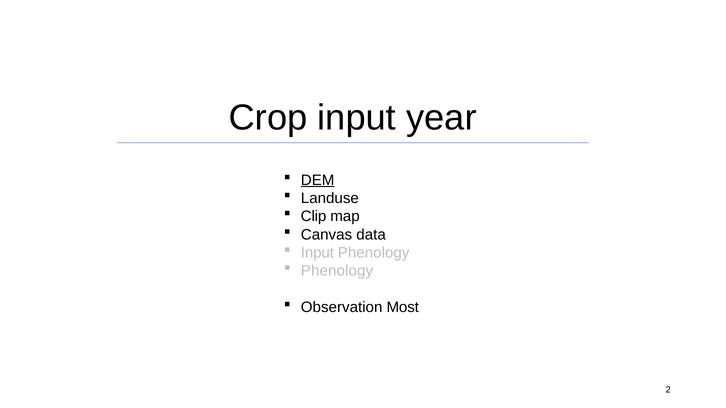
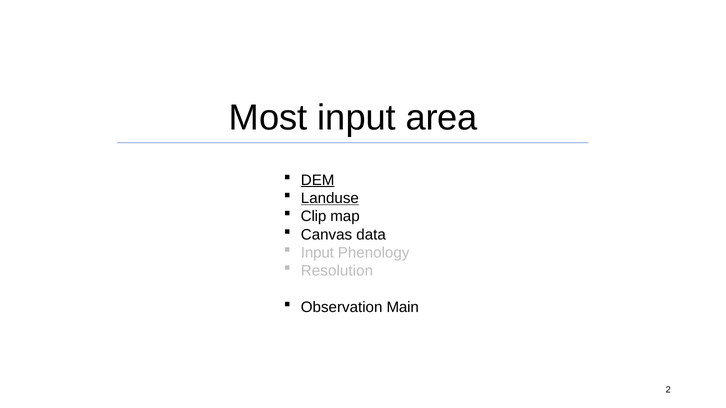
Crop: Crop -> Most
year: year -> area
Landuse underline: none -> present
Phenology at (337, 271): Phenology -> Resolution
Most: Most -> Main
